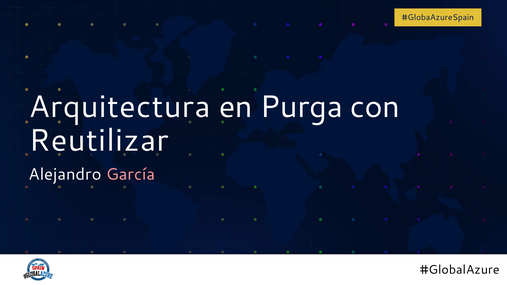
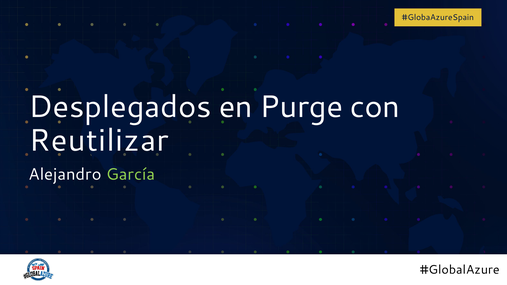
Arquitectura: Arquitectura -> Desplegados
Purga: Purga -> Purge
García colour: pink -> light green
